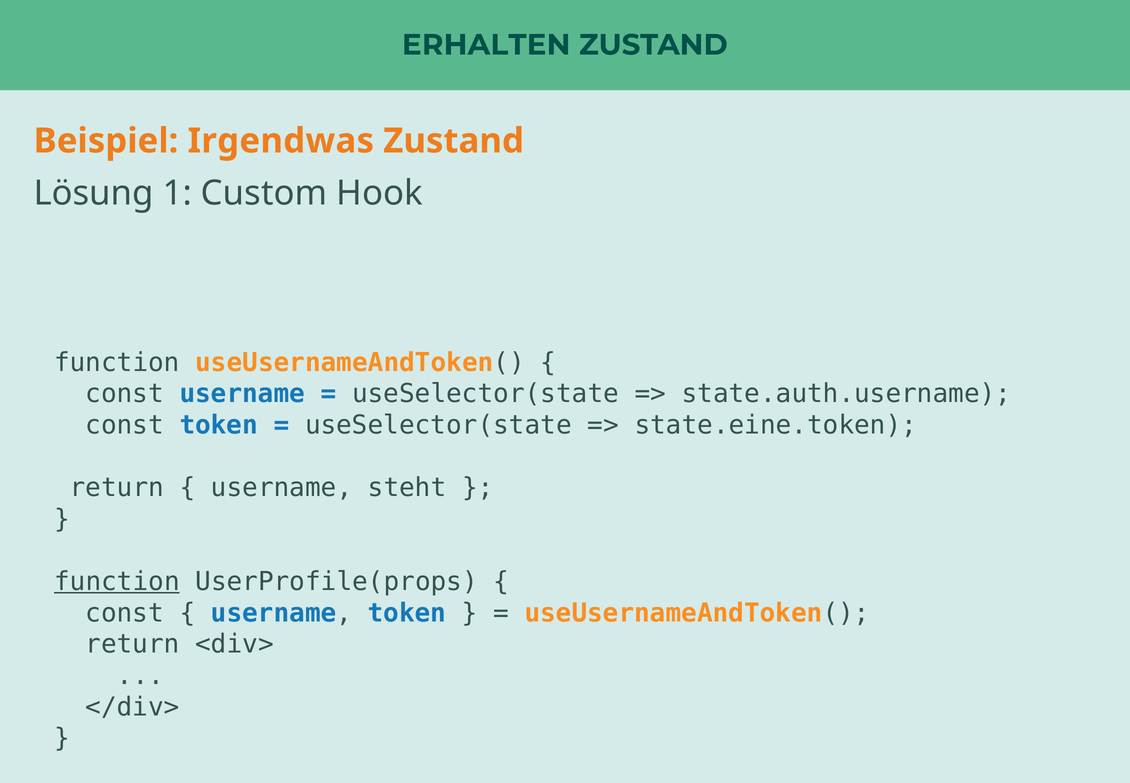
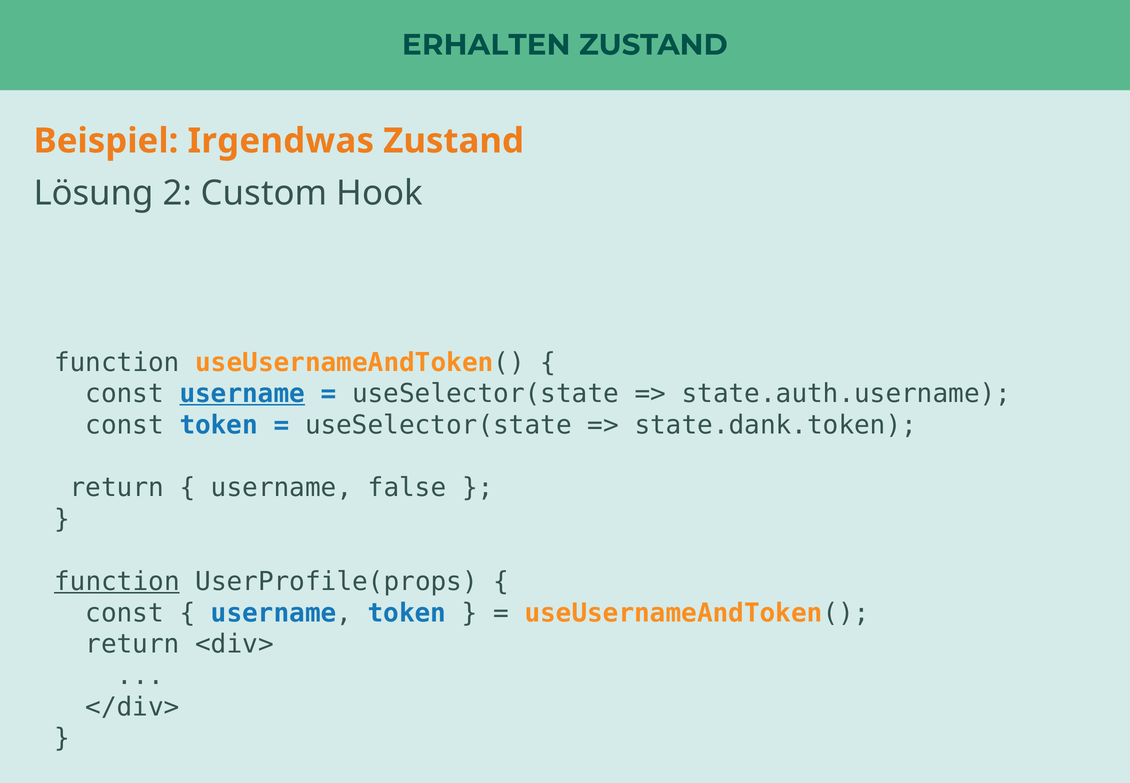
1: 1 -> 2
username at (242, 393) underline: none -> present
state.eine.token: state.eine.token -> state.dank.token
steht: steht -> false
